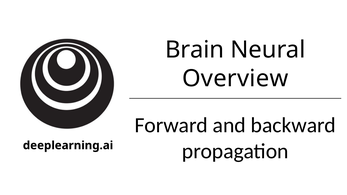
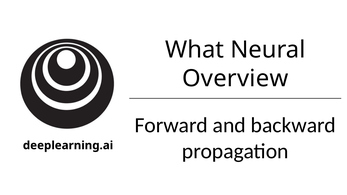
Brain: Brain -> What
